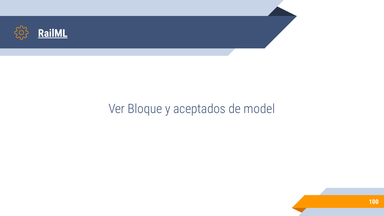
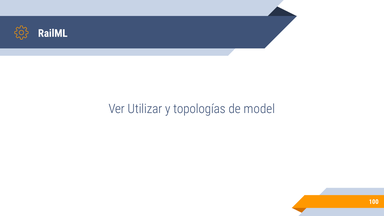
RailML underline: present -> none
Bloque: Bloque -> Utilizar
aceptados: aceptados -> topologías
